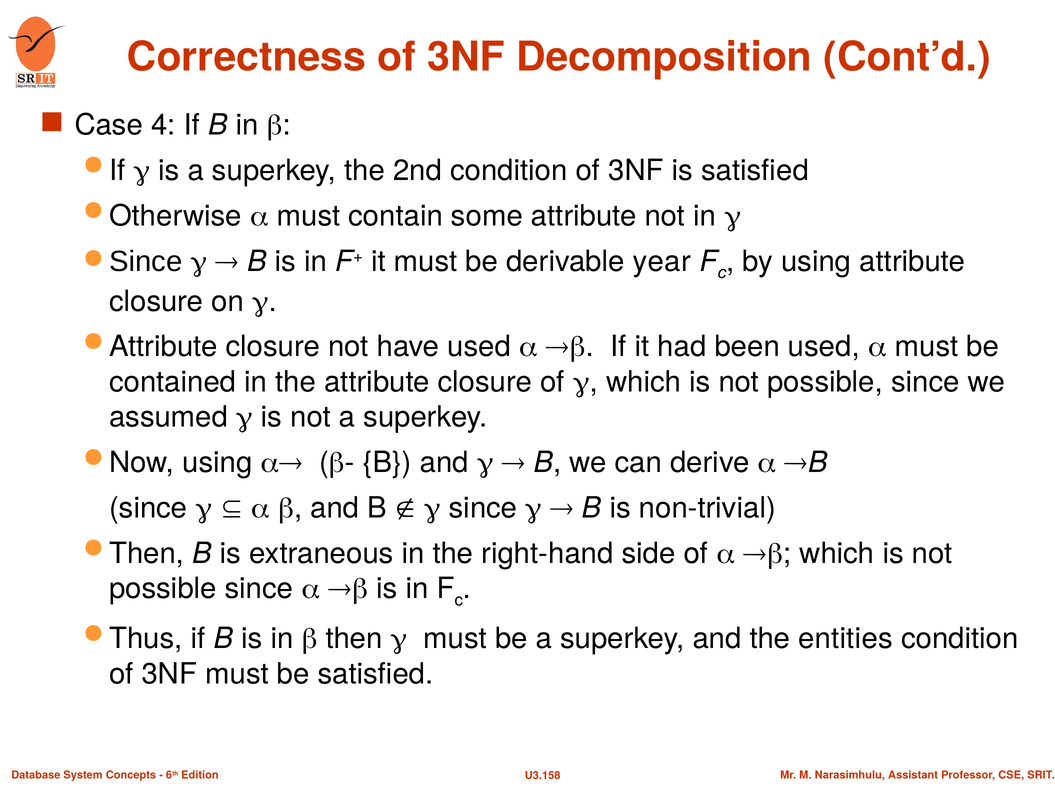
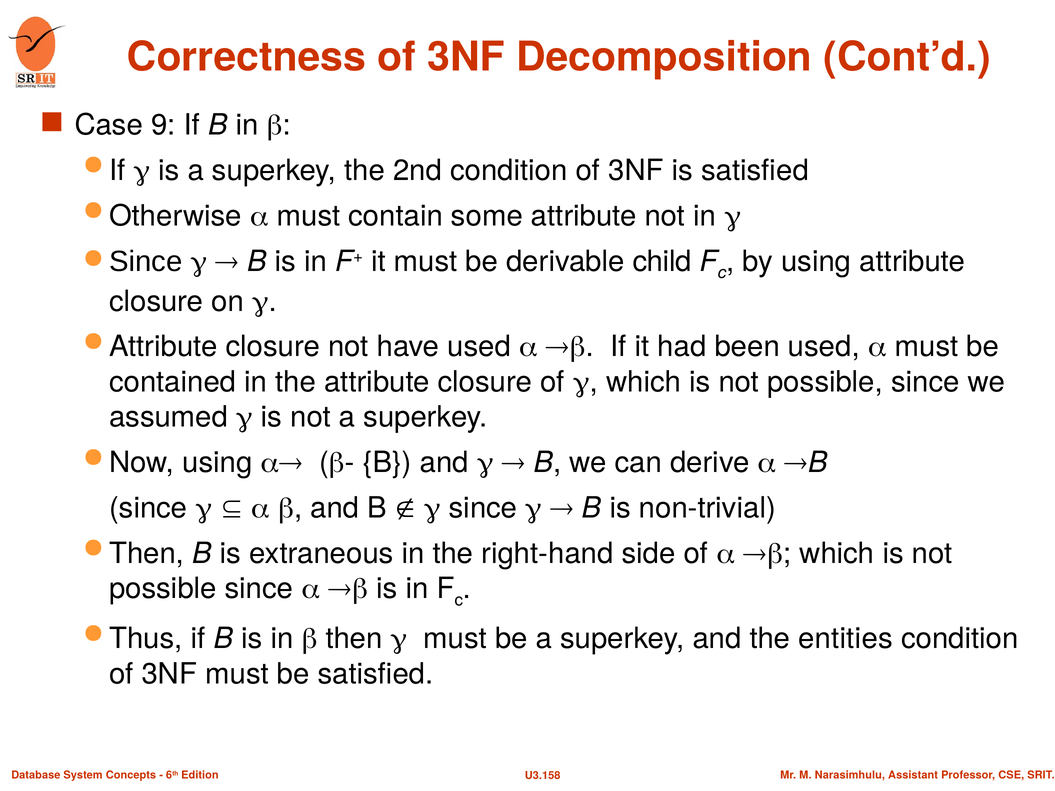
4: 4 -> 9
year: year -> child
